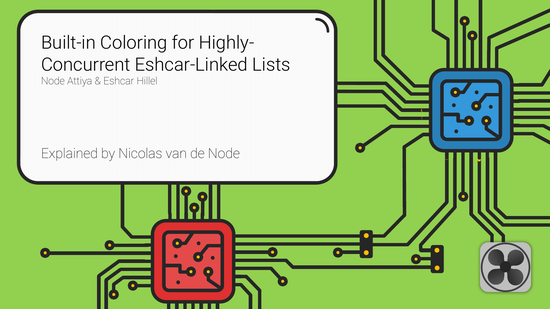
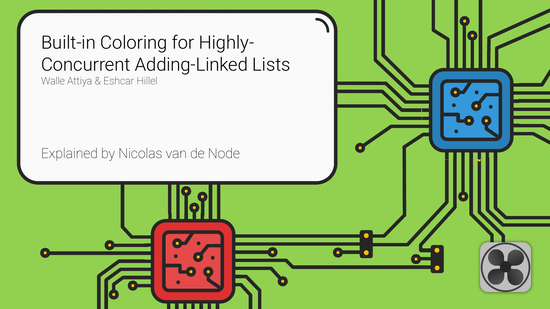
Eshcar-Linked: Eshcar-Linked -> Adding-Linked
Node at (53, 81): Node -> Walle
